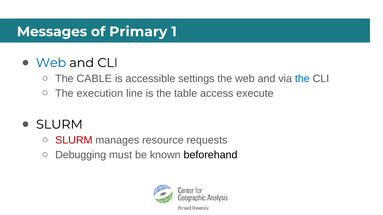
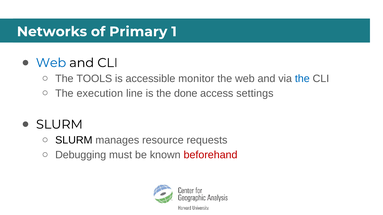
Messages: Messages -> Networks
CABLE: CABLE -> TOOLS
settings: settings -> monitor
table: table -> done
execute: execute -> settings
SLURM at (74, 140) colour: red -> black
beforehand colour: black -> red
